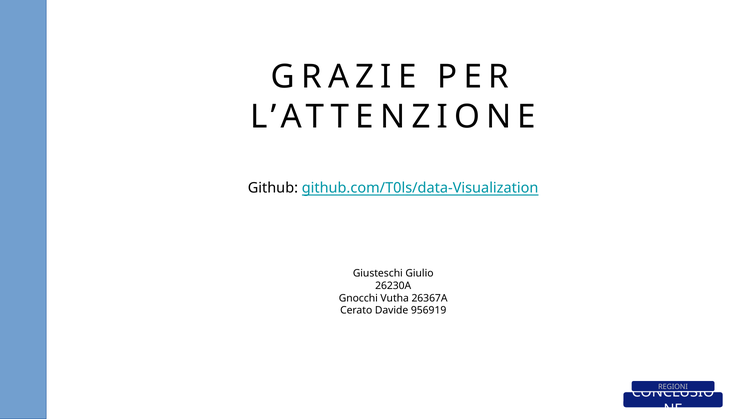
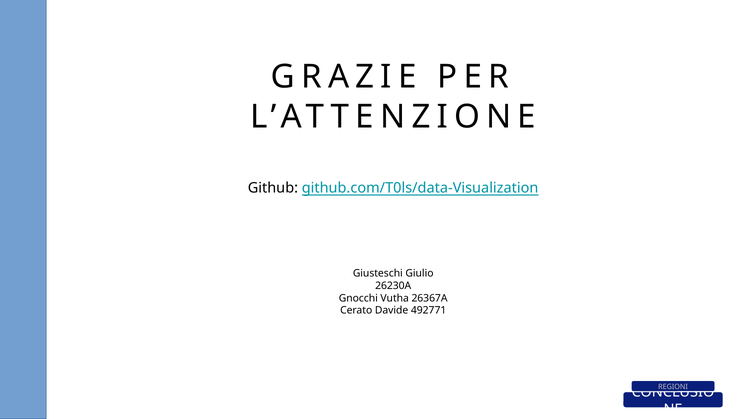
956919: 956919 -> 492771
